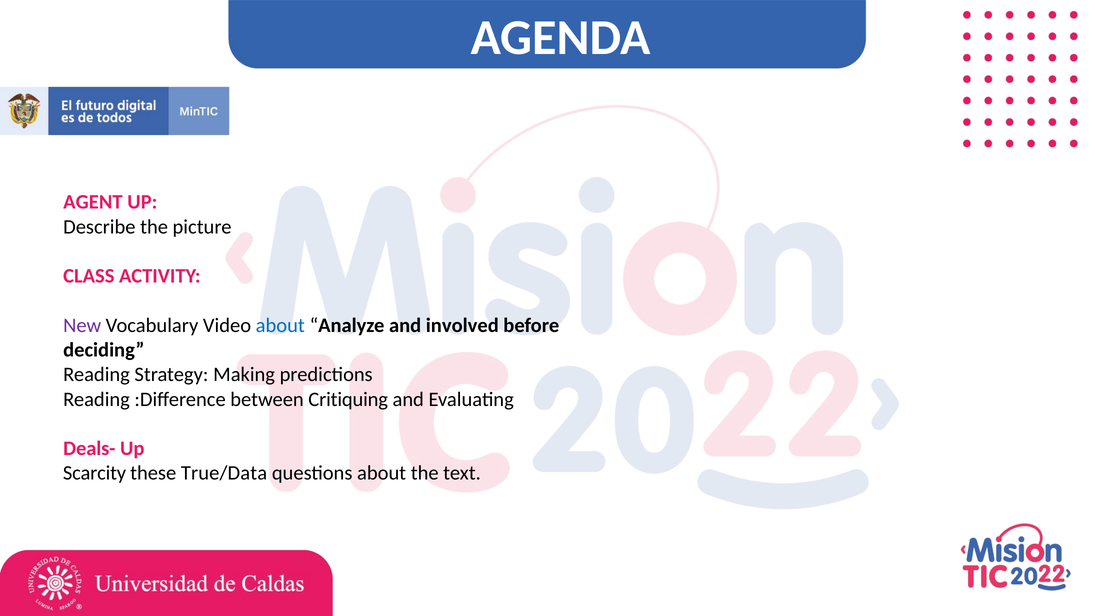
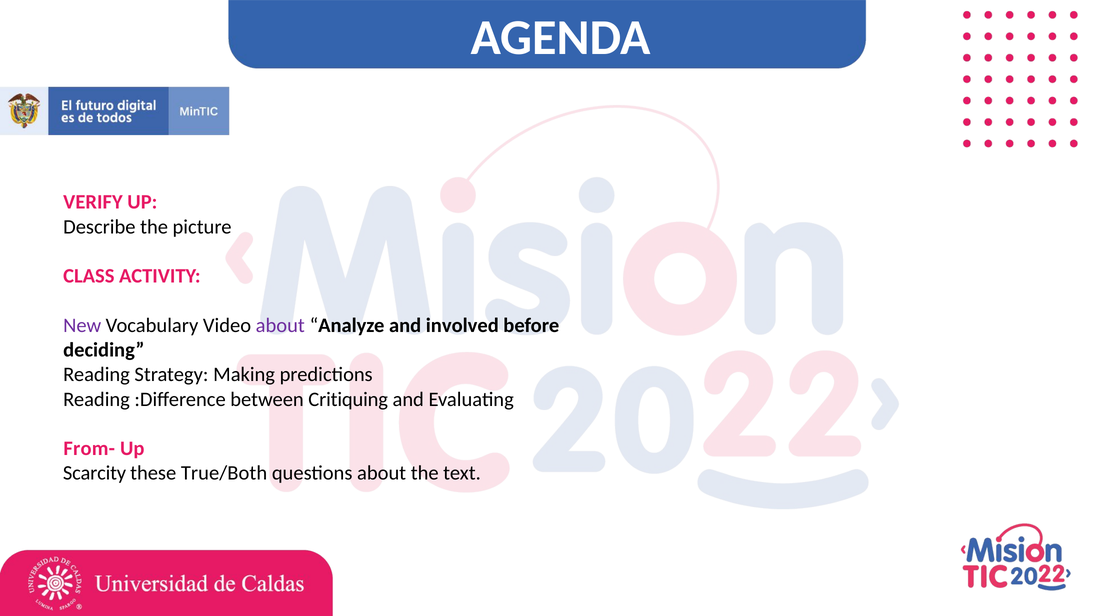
AGENT: AGENT -> VERIFY
about at (280, 325) colour: blue -> purple
Deals-: Deals- -> From-
True/Data: True/Data -> True/Both
